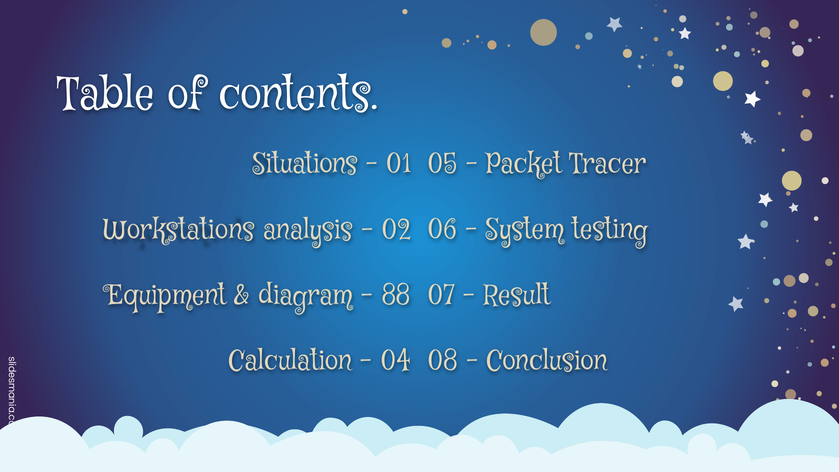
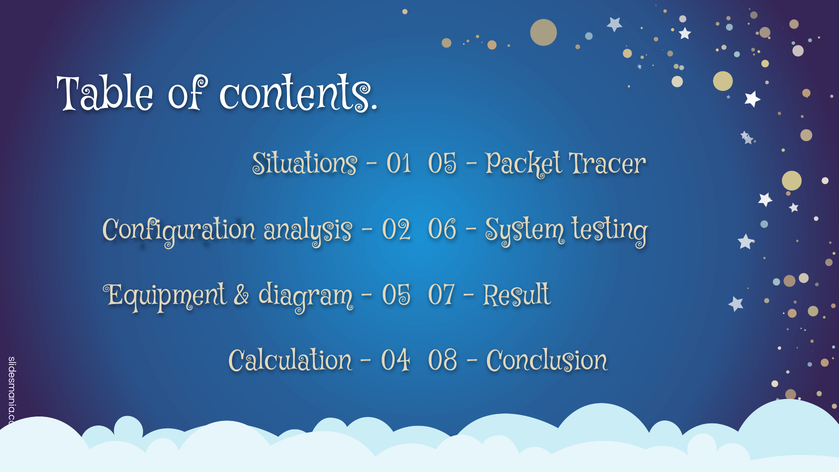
Workstations: Workstations -> Configuration
88 at (396, 295): 88 -> 05
